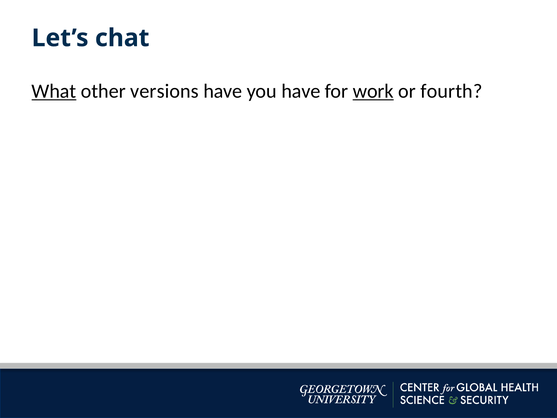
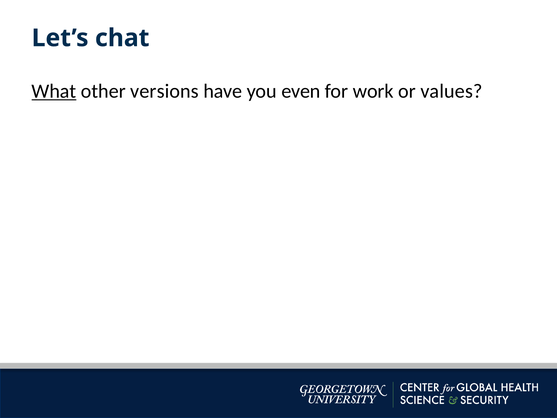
you have: have -> even
work underline: present -> none
fourth: fourth -> values
